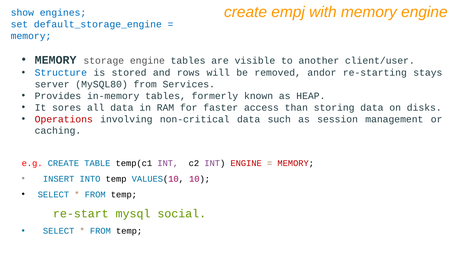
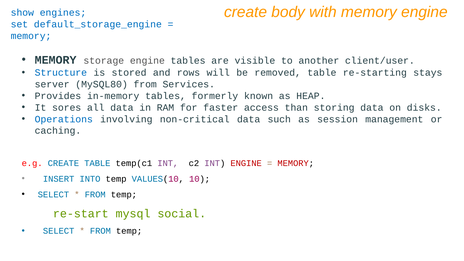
empj: empj -> body
removed andor: andor -> table
Operations colour: red -> blue
